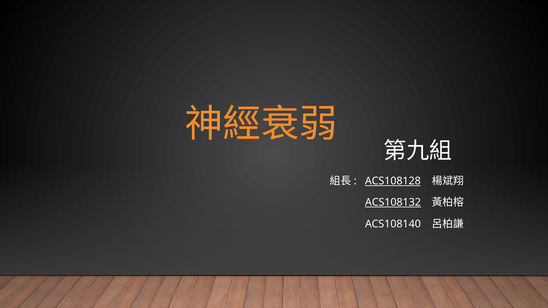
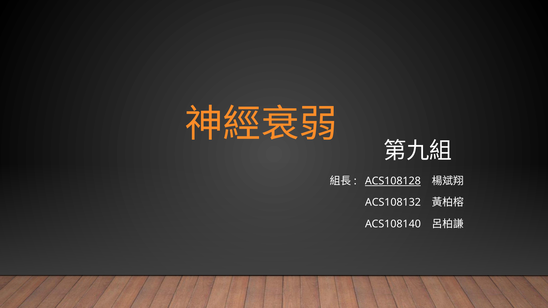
ACS108132 underline: present -> none
